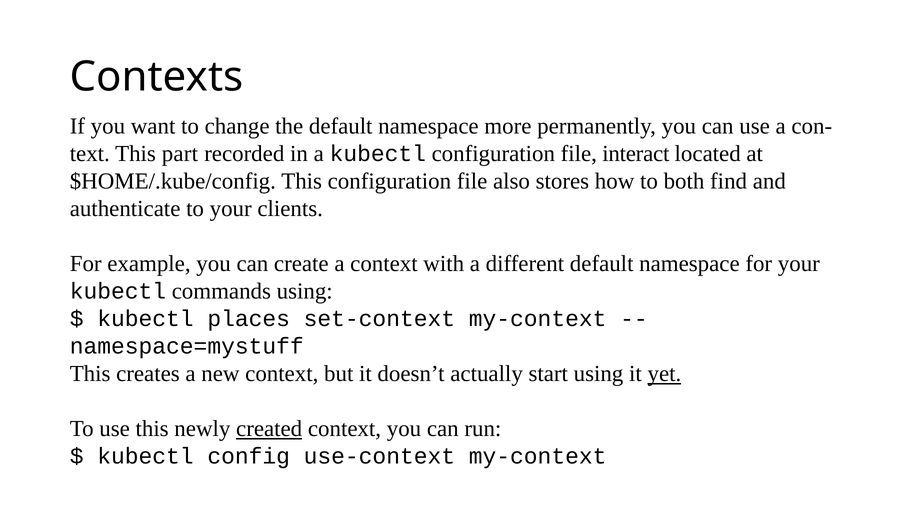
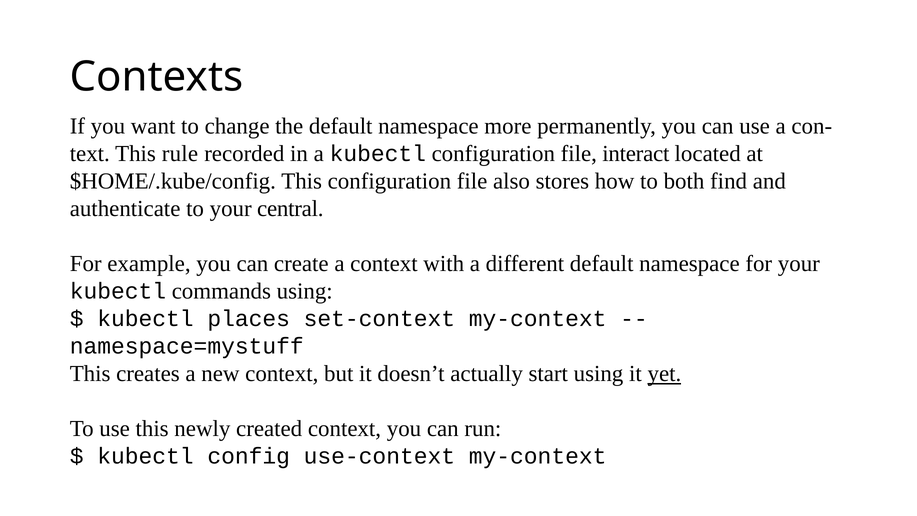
part: part -> rule
clients: clients -> central
created underline: present -> none
